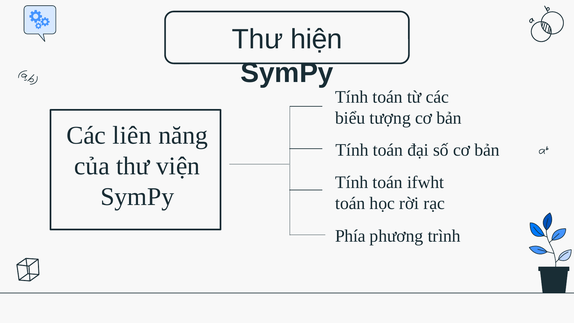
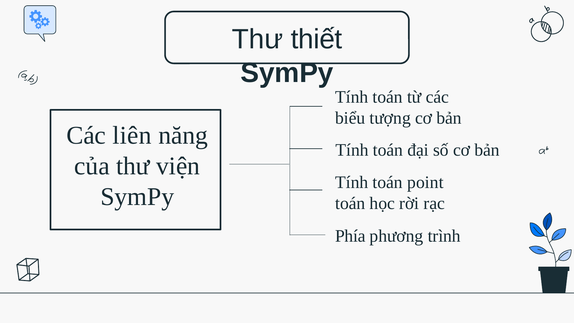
hiện: hiện -> thiết
ifwht: ifwht -> point
